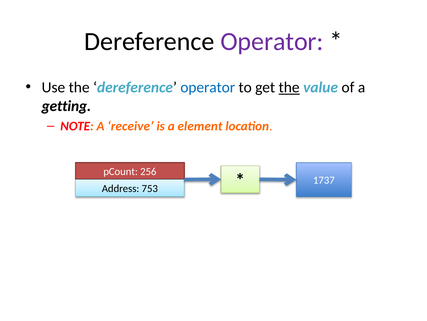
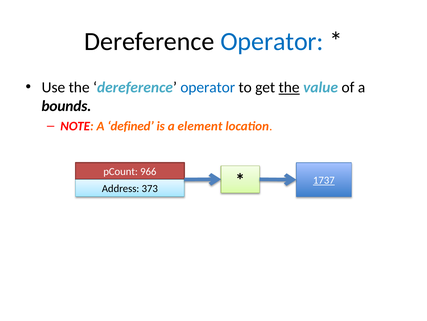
Operator at (272, 41) colour: purple -> blue
getting: getting -> bounds
receive: receive -> defined
256: 256 -> 966
753: 753 -> 373
1737 underline: none -> present
